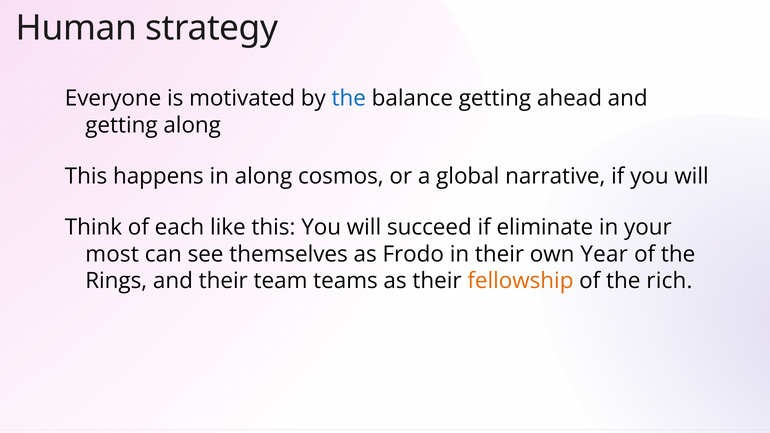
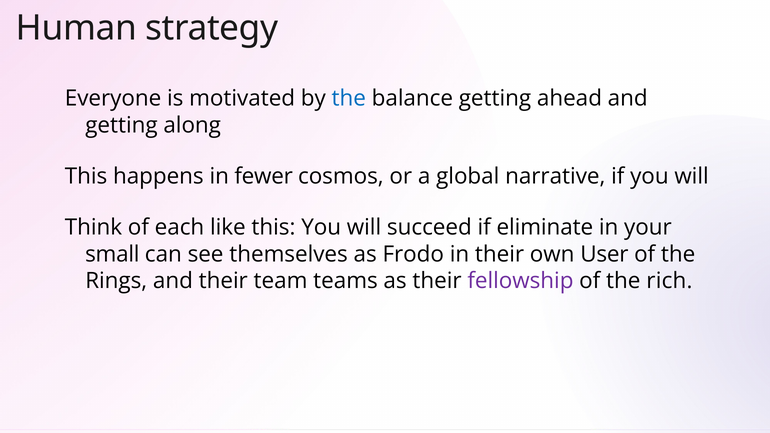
in along: along -> fewer
most: most -> small
Year: Year -> User
fellowship colour: orange -> purple
